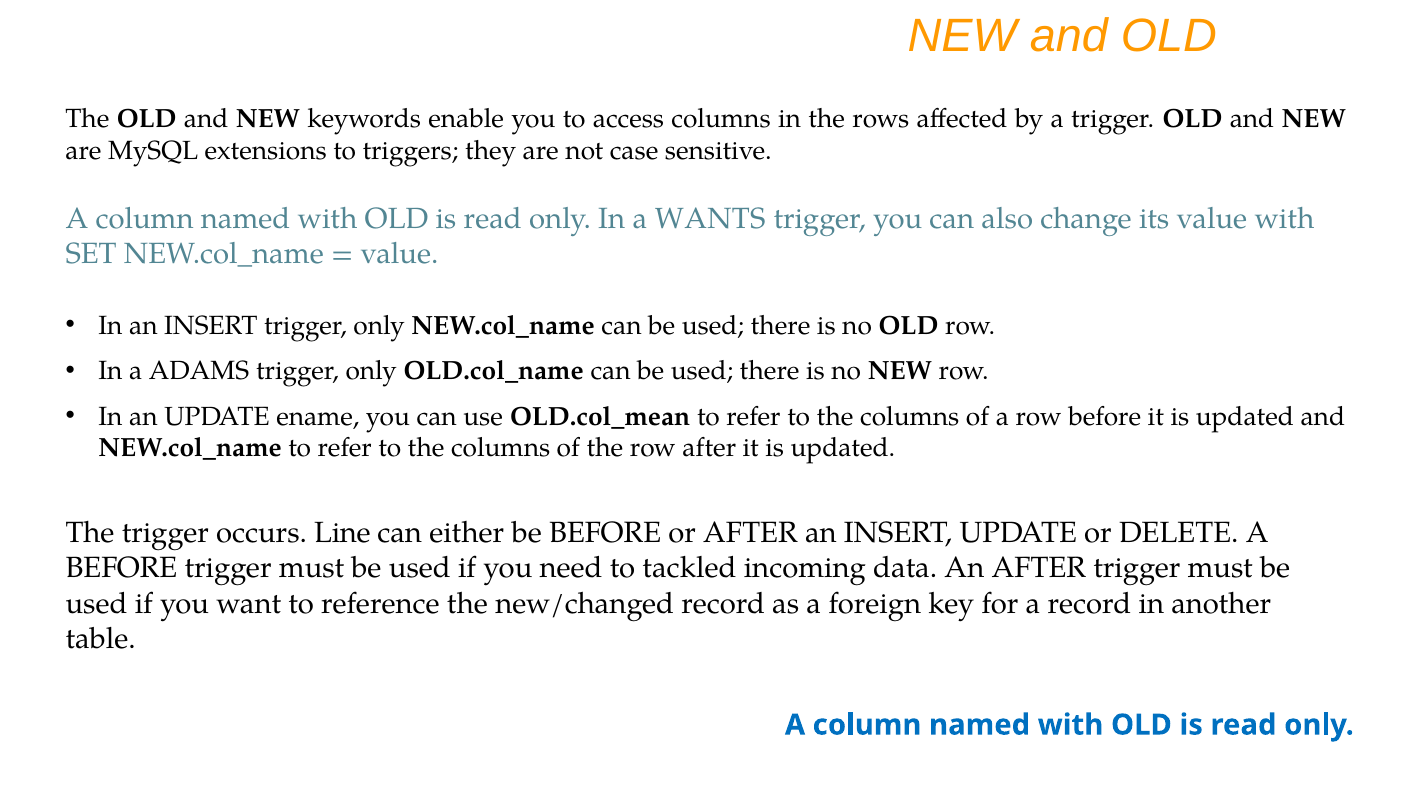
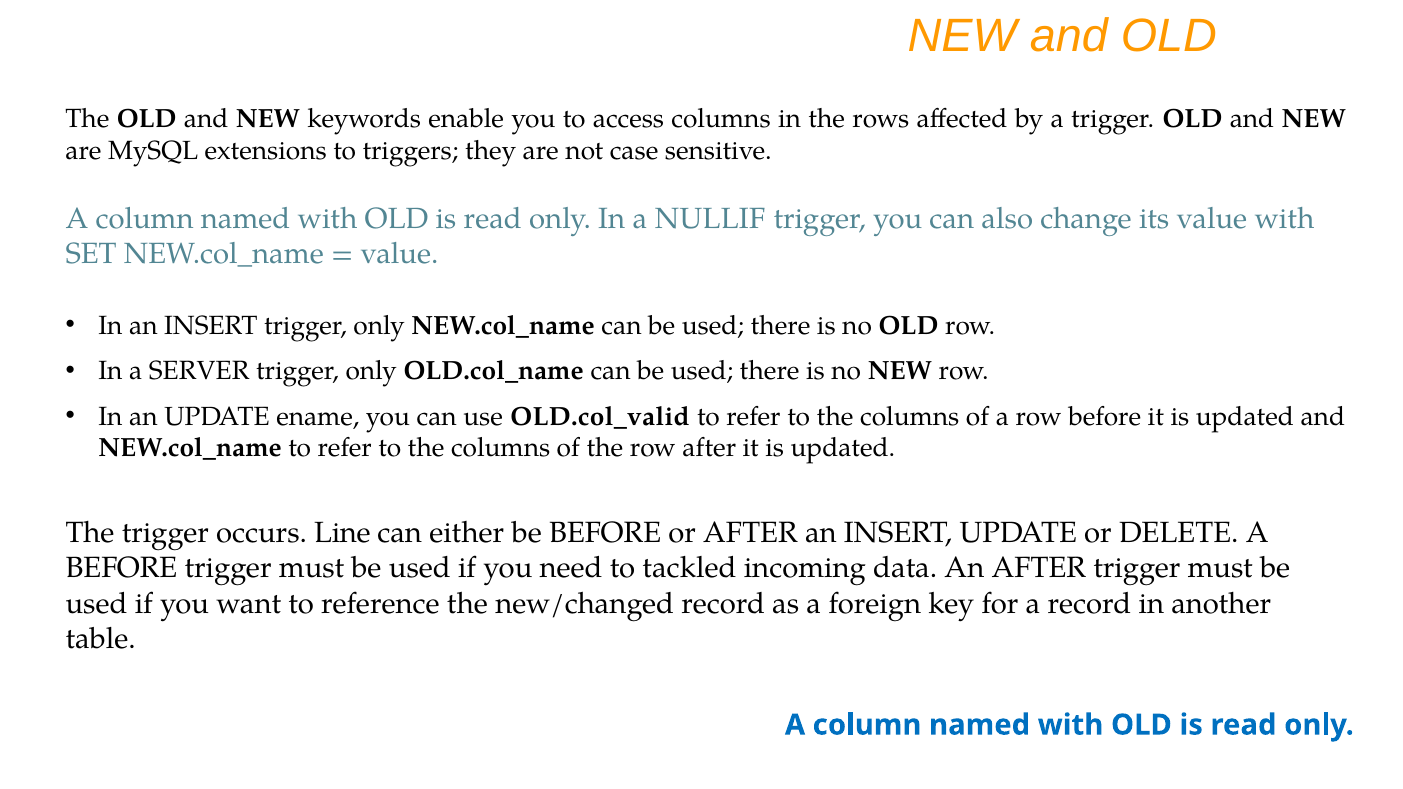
WANTS: WANTS -> NULLIF
ADAMS: ADAMS -> SERVER
OLD.col_mean: OLD.col_mean -> OLD.col_valid
